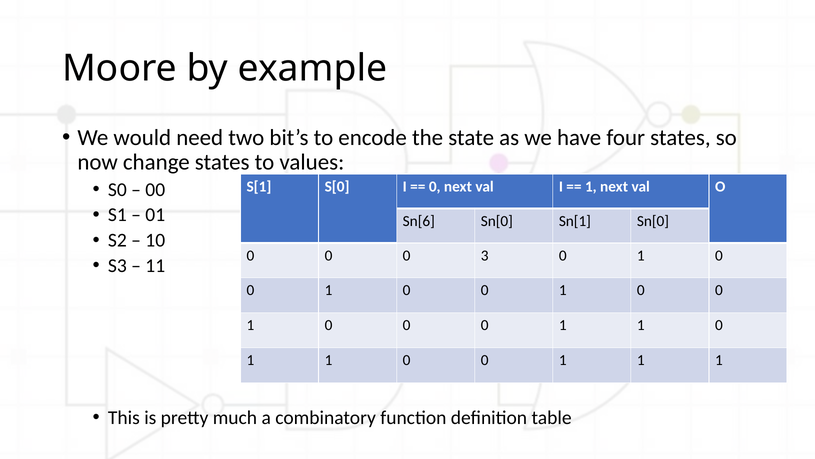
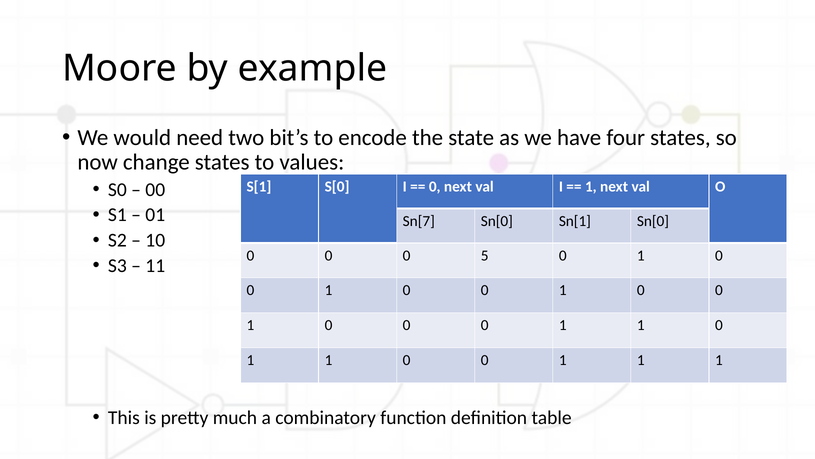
Sn[6: Sn[6 -> Sn[7
3: 3 -> 5
